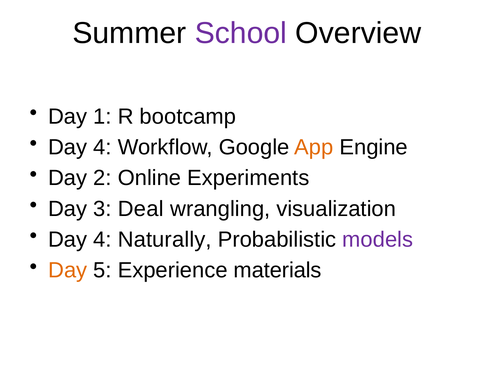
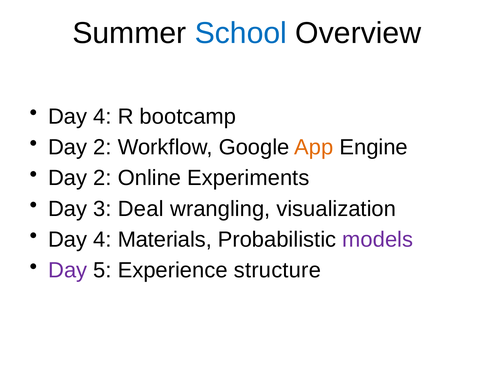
School colour: purple -> blue
1 at (102, 116): 1 -> 4
4 at (102, 147): 4 -> 2
Naturally: Naturally -> Materials
Day at (68, 270) colour: orange -> purple
materials: materials -> structure
